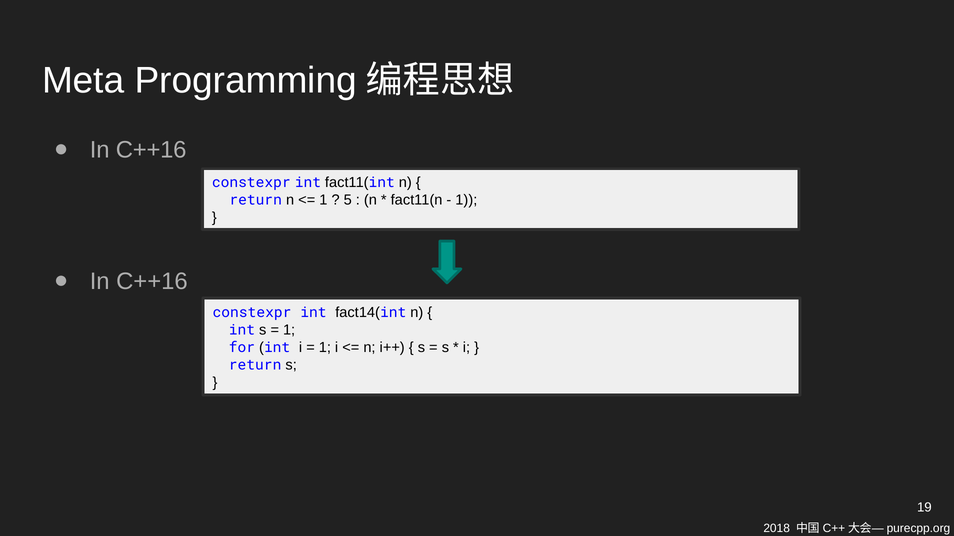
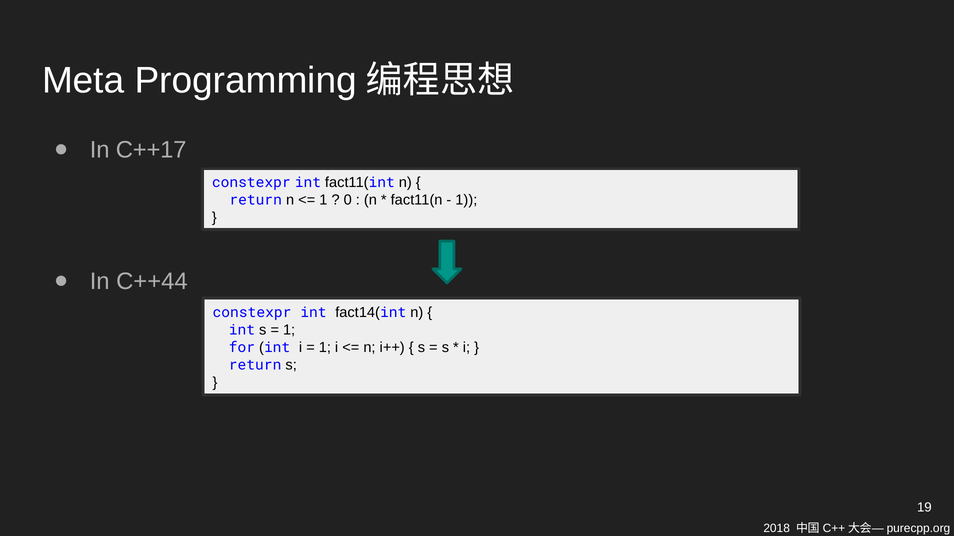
C++16 at (151, 150): C++16 -> C++17
5: 5 -> 0
C++16 at (152, 282): C++16 -> C++44
